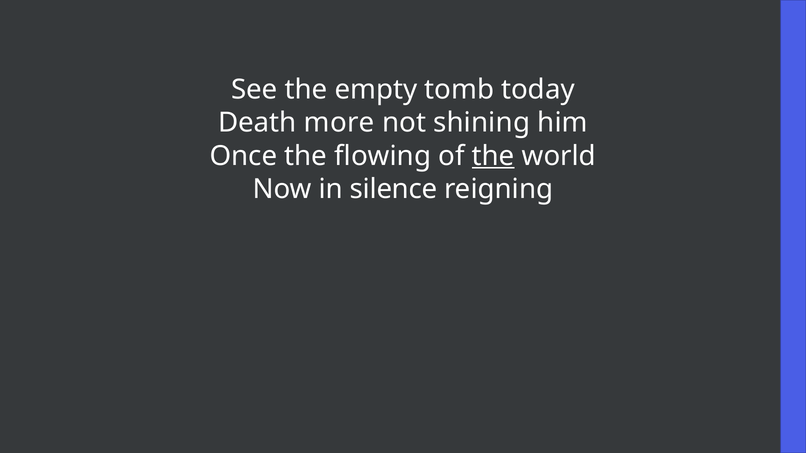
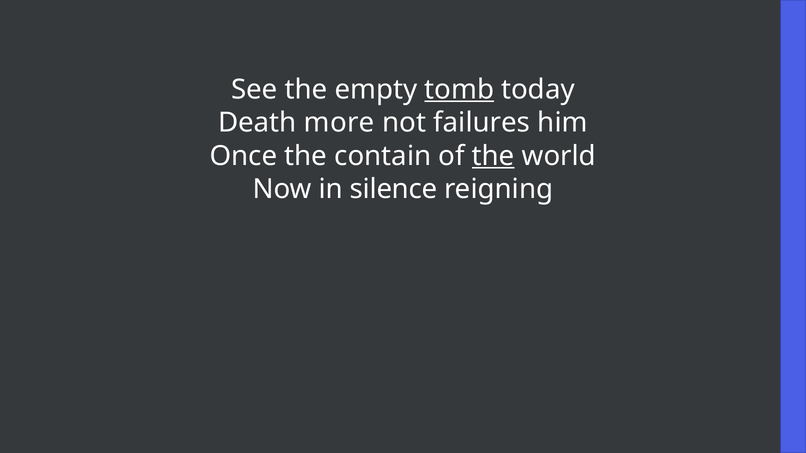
tomb underline: none -> present
shining: shining -> failures
flowing: flowing -> contain
